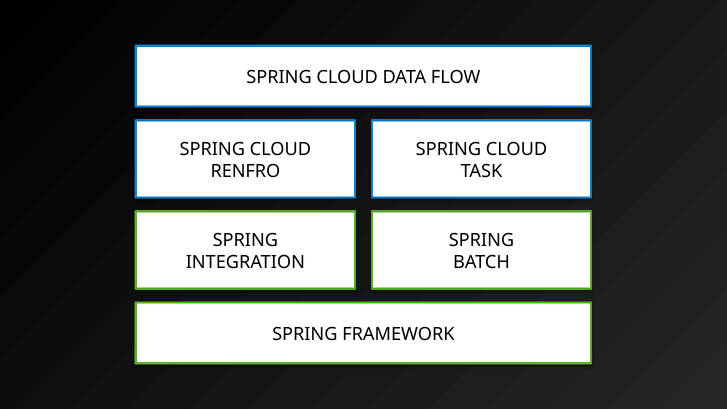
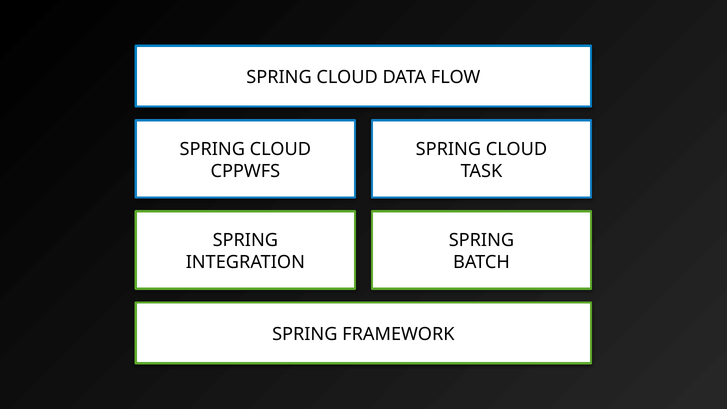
RENFRO: RENFRO -> CPPWFS
